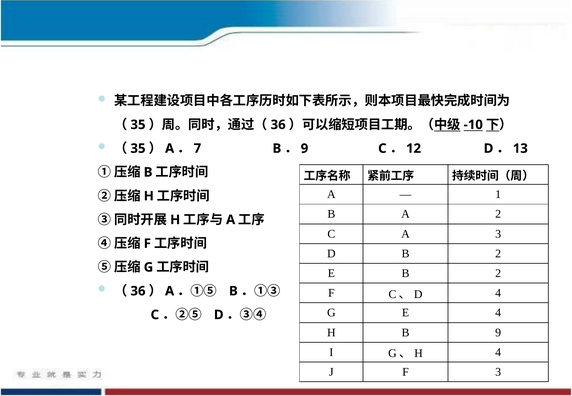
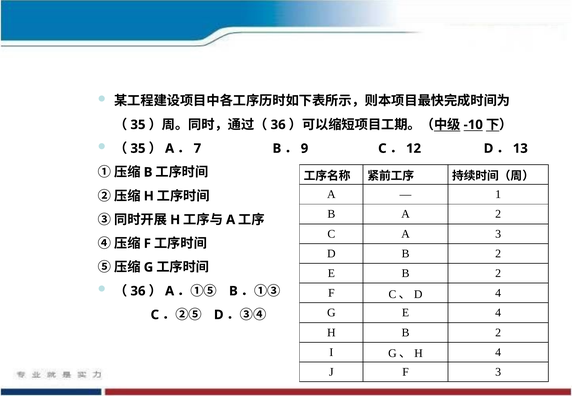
H B 9: 9 -> 2
